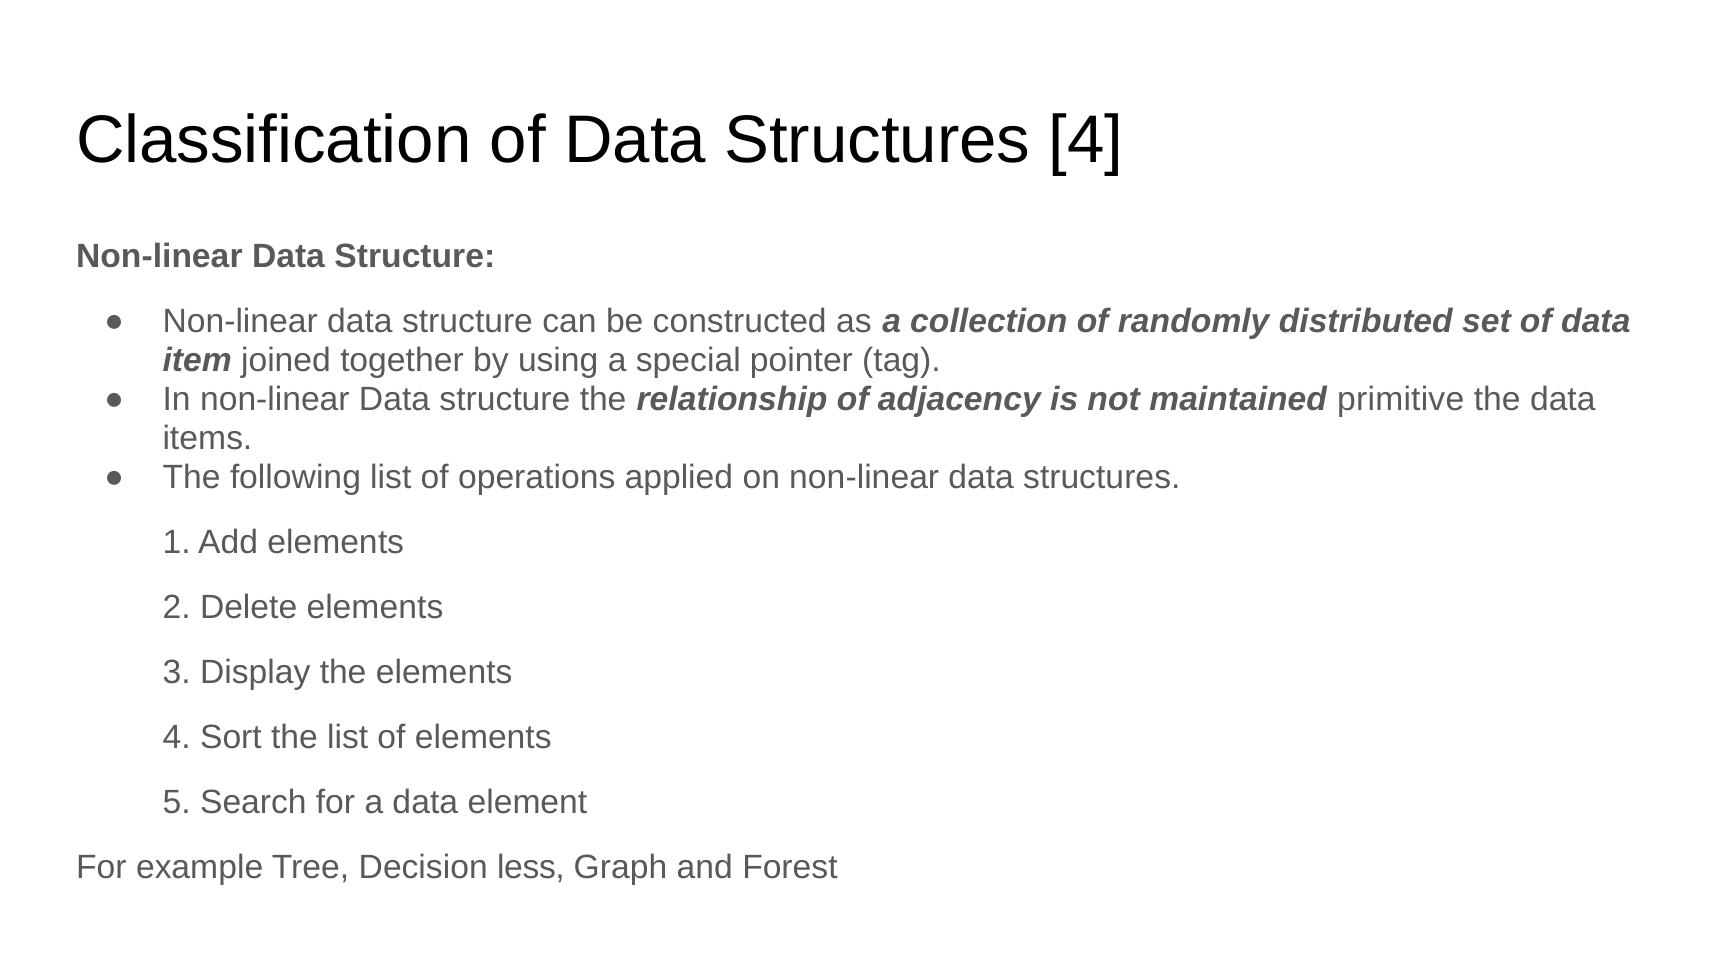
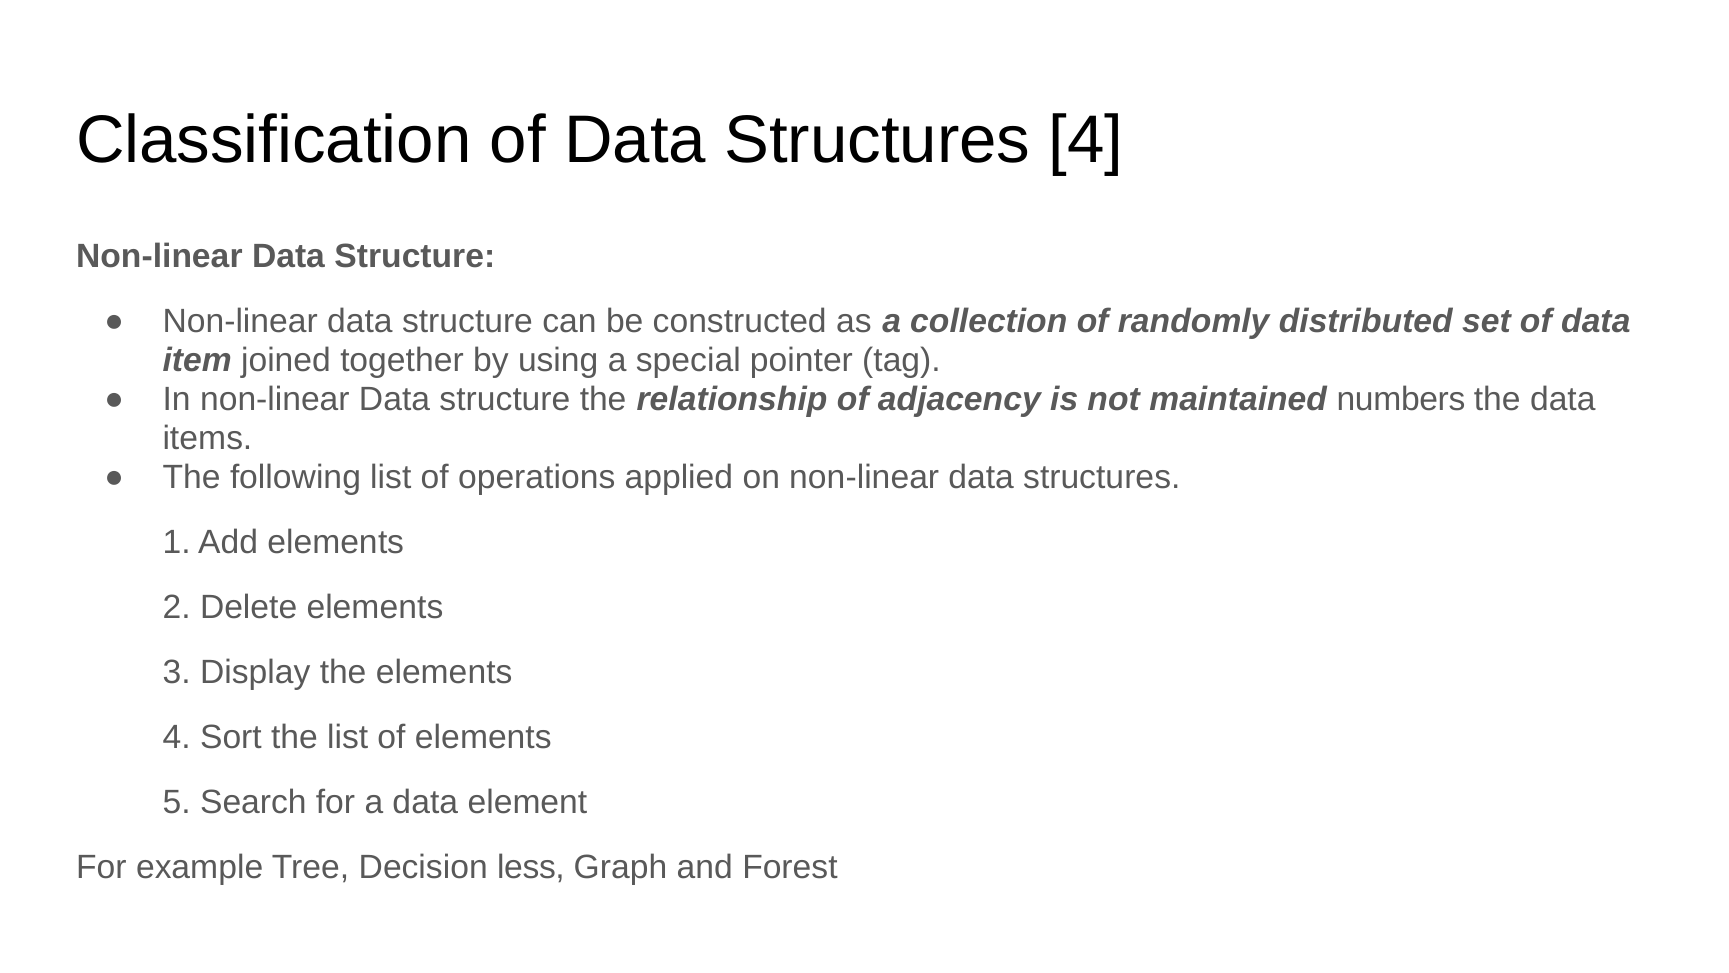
primitive: primitive -> numbers
